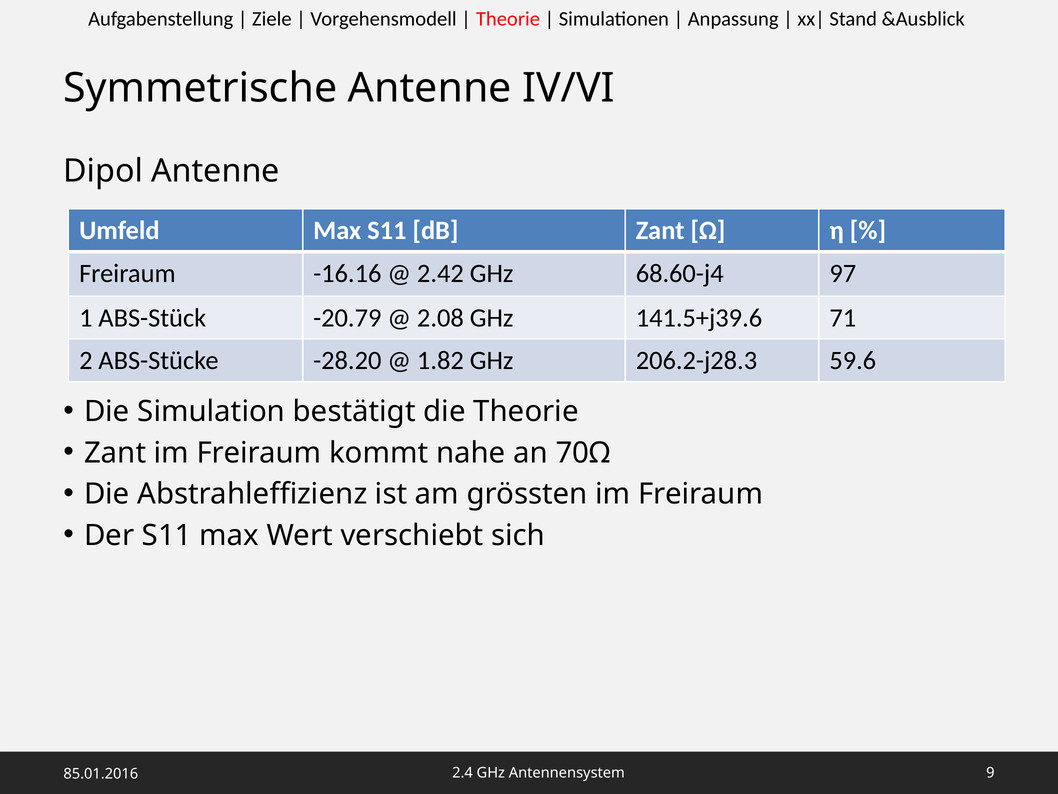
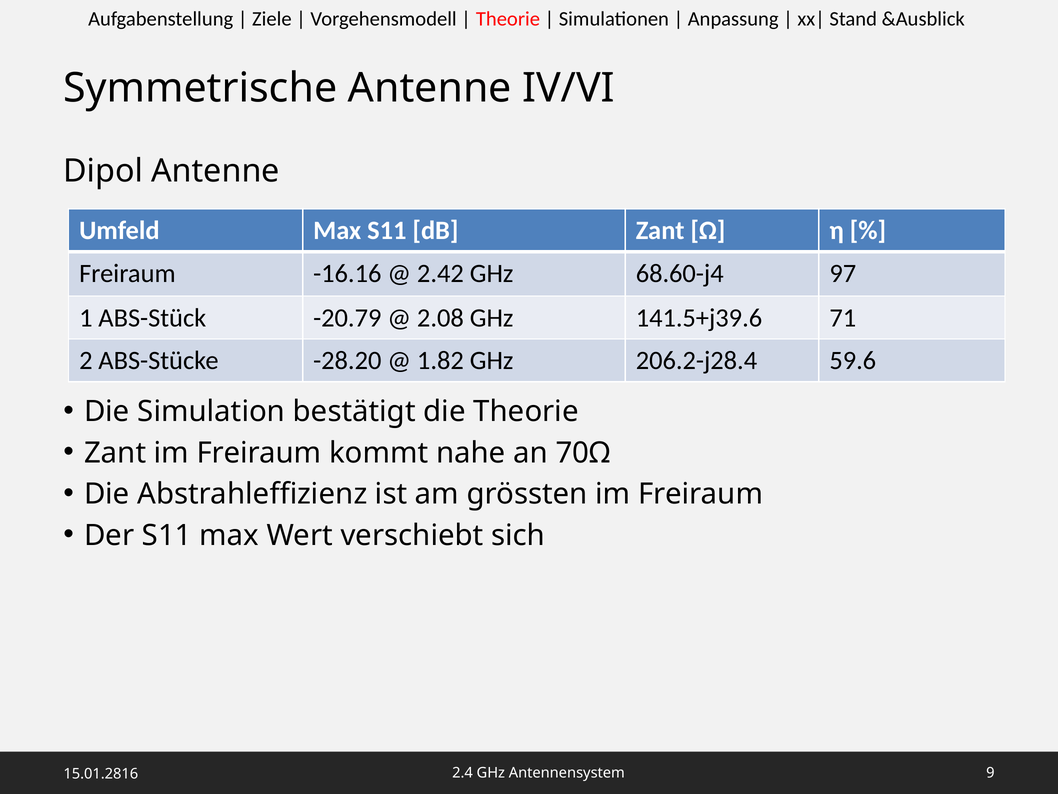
206.2-j28.3: 206.2-j28.3 -> 206.2-j28.4
85.01.2016: 85.01.2016 -> 15.01.2816
